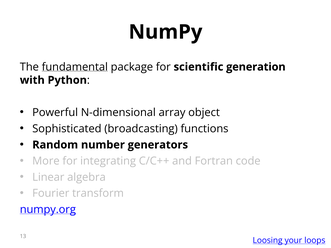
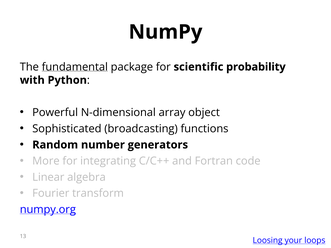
generation: generation -> probability
